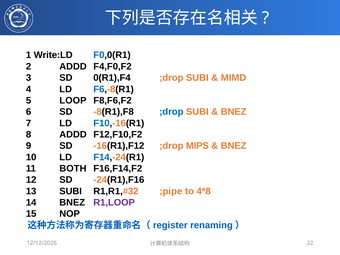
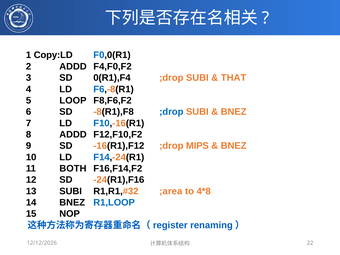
Write:LD: Write:LD -> Copy:LD
MIMD: MIMD -> THAT
;pipe: ;pipe -> ;area
R1,LOOP colour: purple -> blue
